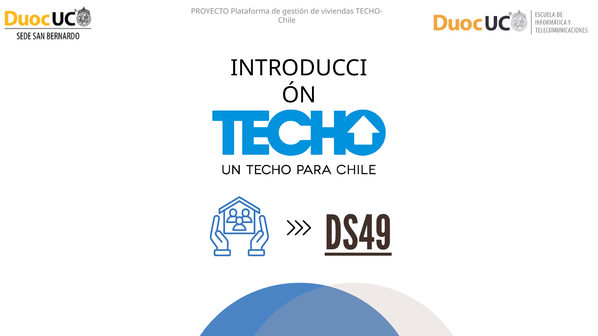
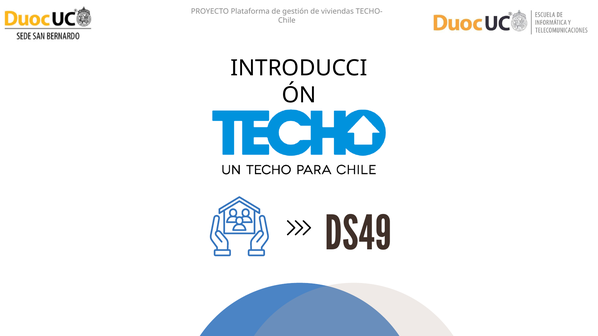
DS49 underline: present -> none
